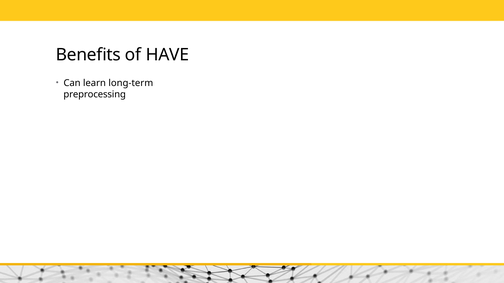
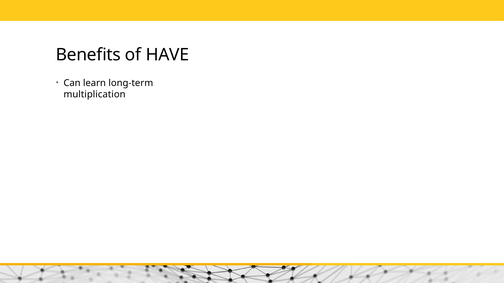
preprocessing: preprocessing -> multiplication
